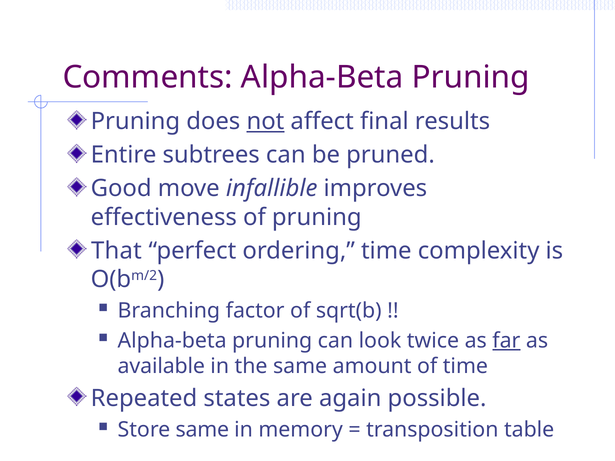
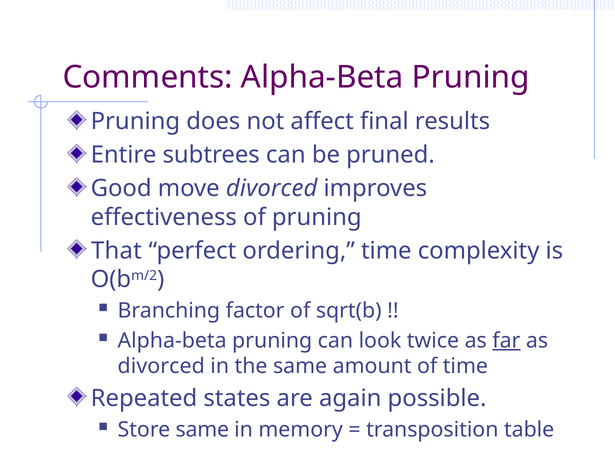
not underline: present -> none
move infallible: infallible -> divorced
available at (161, 366): available -> divorced
